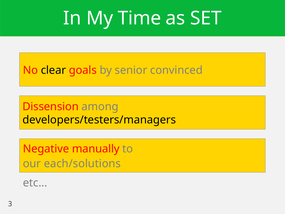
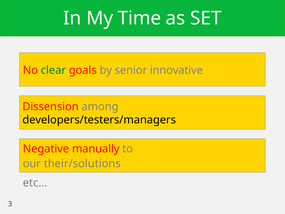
clear colour: black -> green
convinced: convinced -> innovative
each/solutions: each/solutions -> their/solutions
